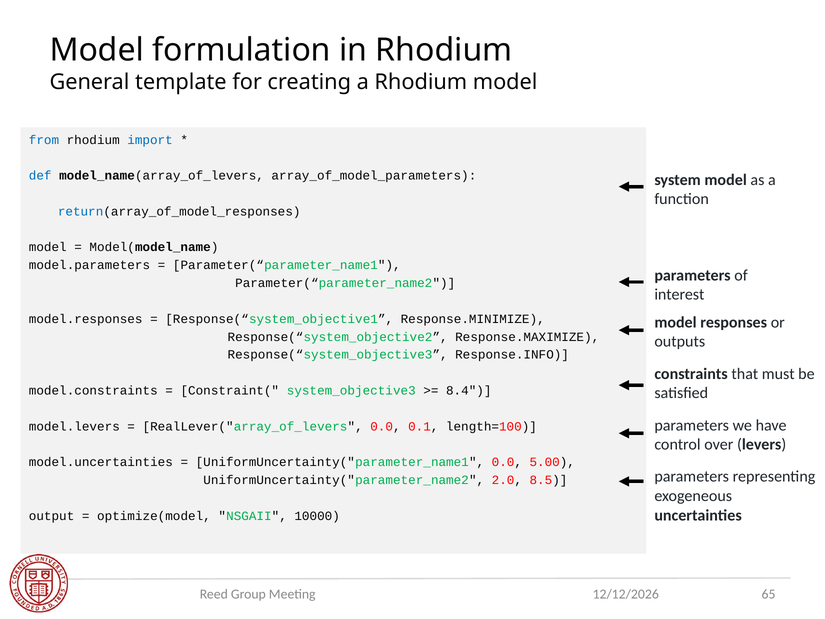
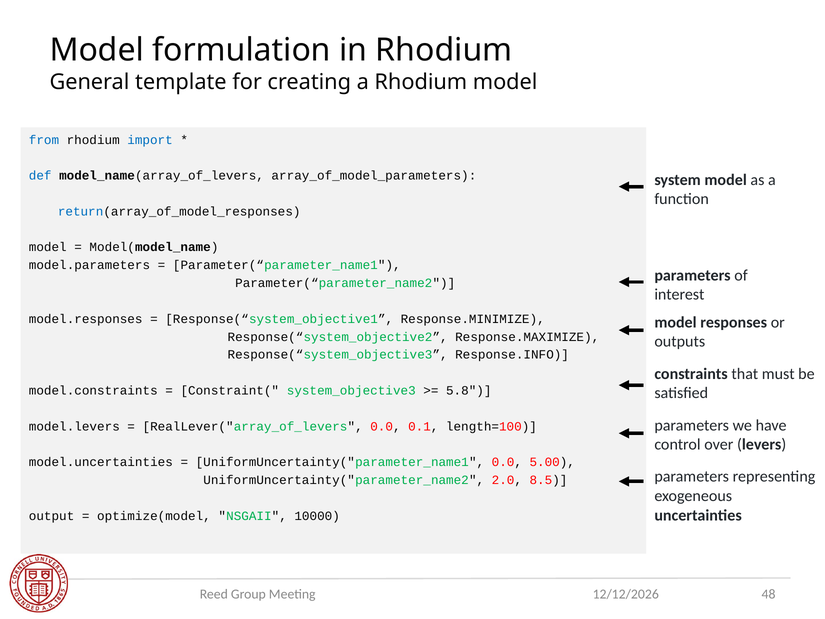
8.4: 8.4 -> 5.8
65: 65 -> 48
